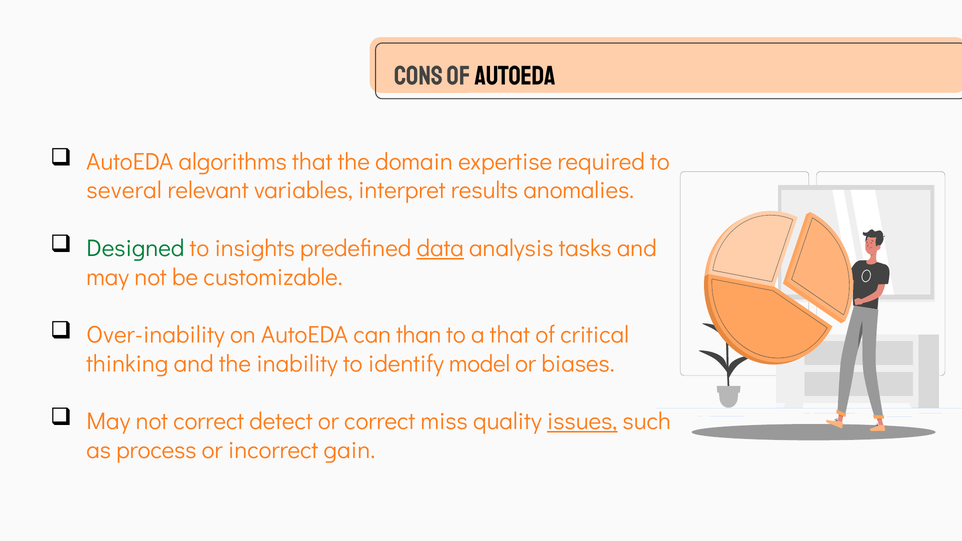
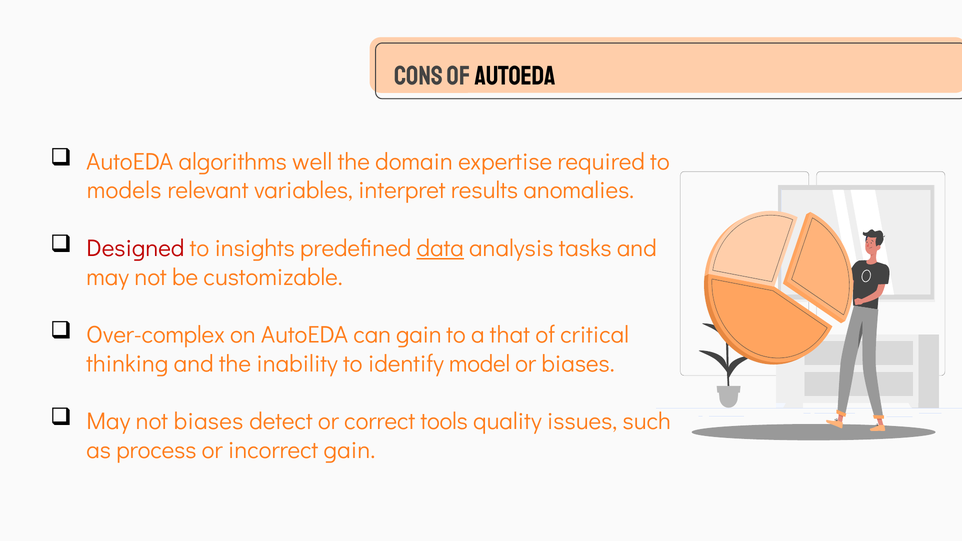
algorithms that: that -> well
several: several -> models
Designed colour: green -> red
Over-inability: Over-inability -> Over-complex
can than: than -> gain
not correct: correct -> biases
miss: miss -> tools
issues underline: present -> none
